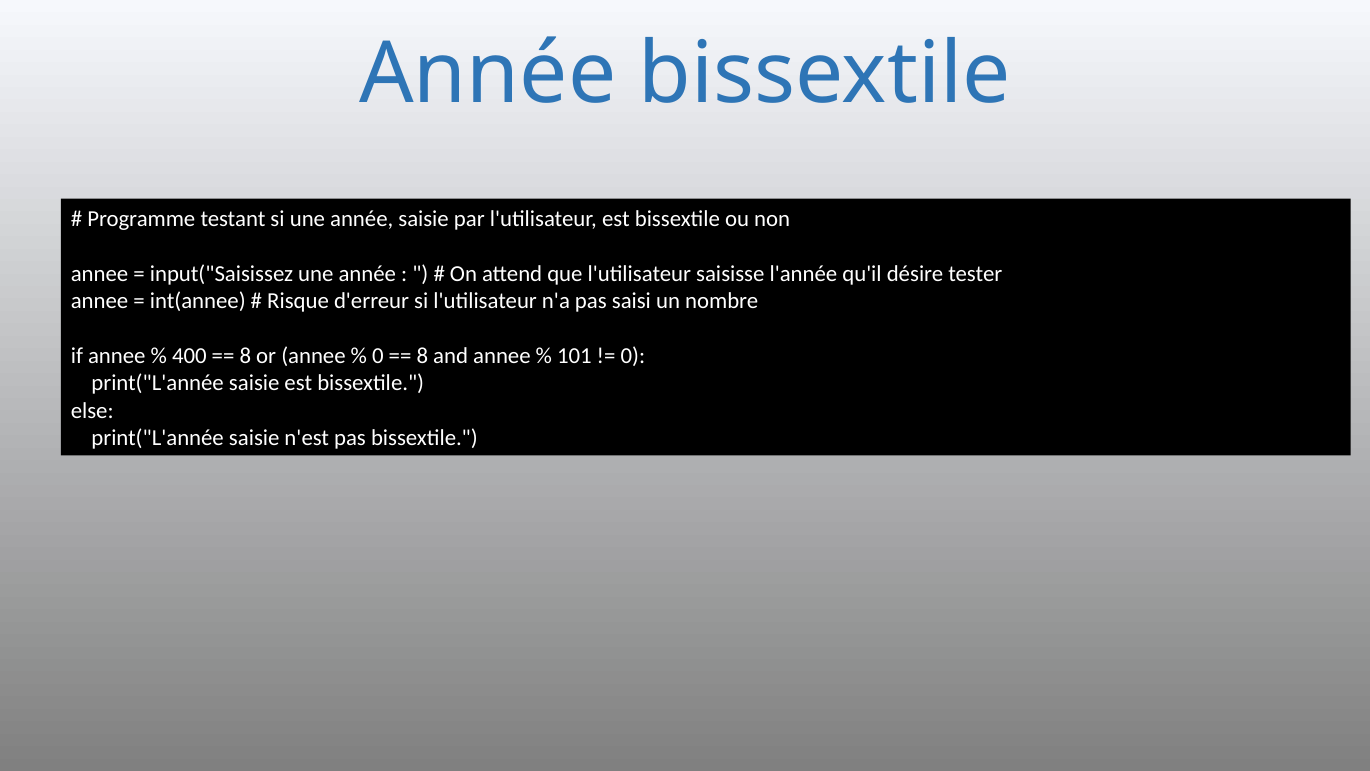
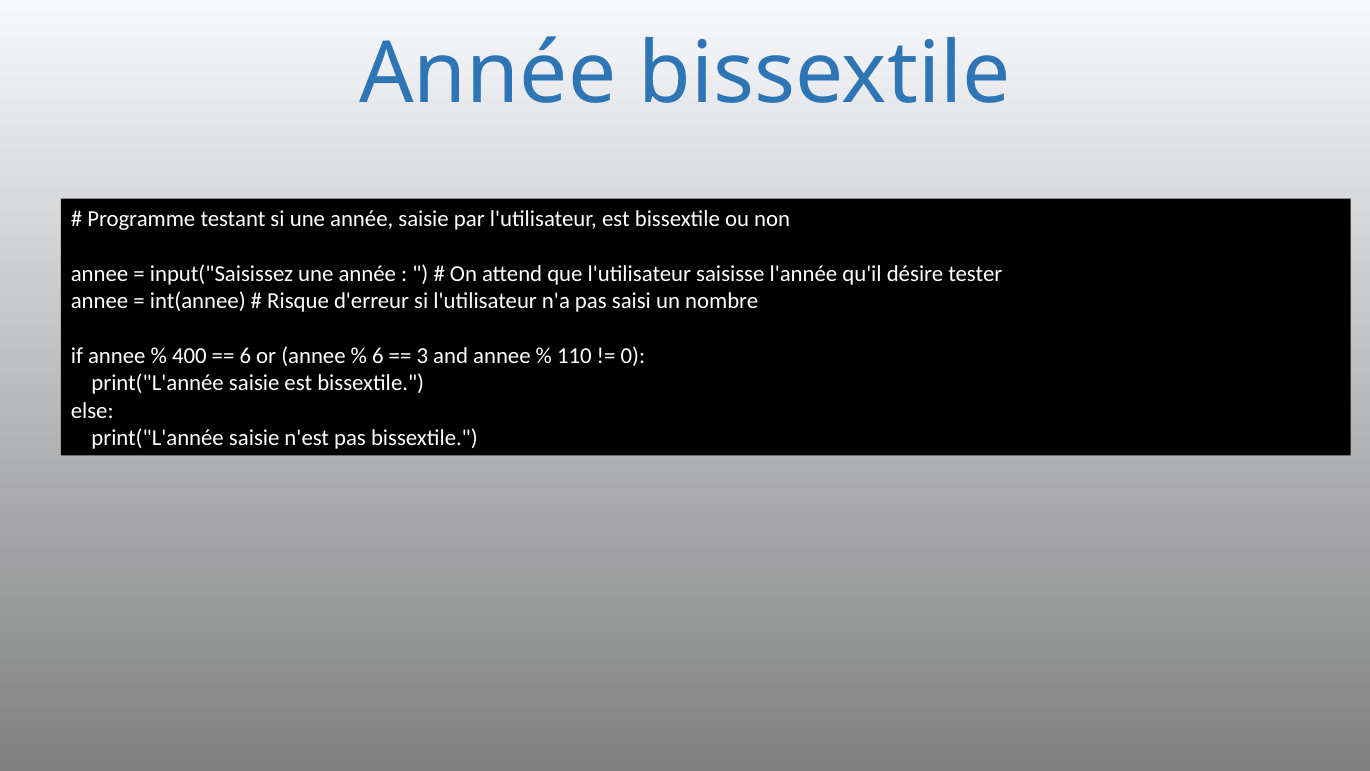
8 at (245, 356): 8 -> 6
0 at (378, 356): 0 -> 6
8 at (422, 356): 8 -> 3
101: 101 -> 110
